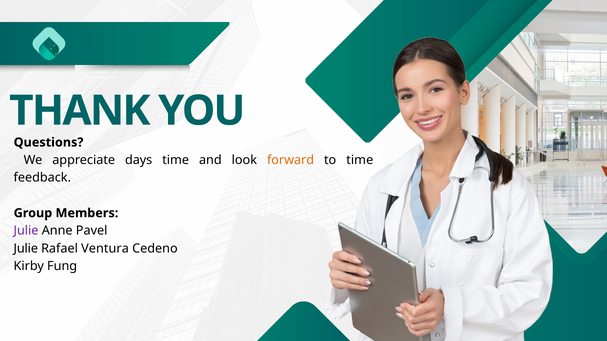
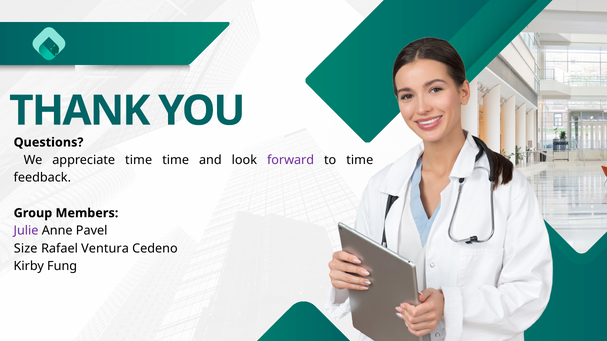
appreciate days: days -> time
forward colour: orange -> purple
Julie at (26, 249): Julie -> Size
